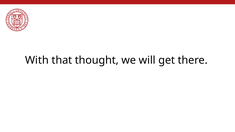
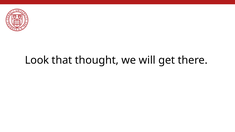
With: With -> Look
